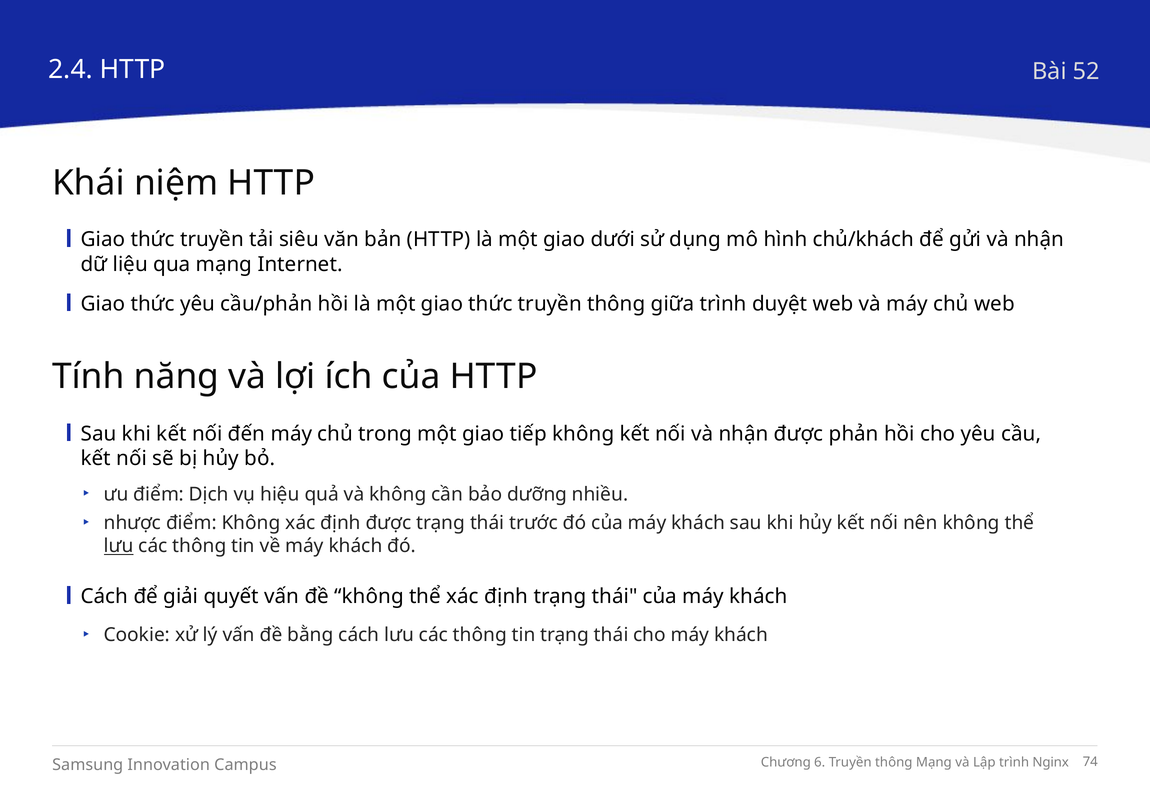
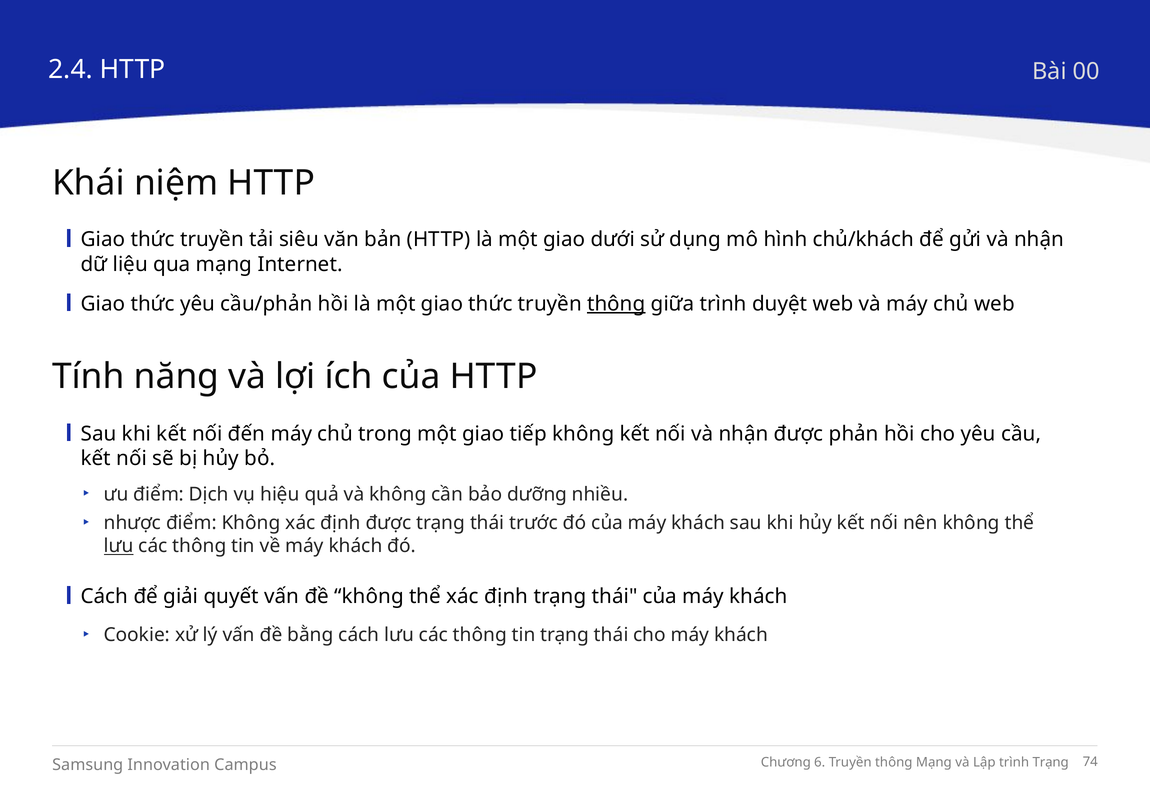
52: 52 -> 00
thông at (616, 304) underline: none -> present
trình Nginx: Nginx -> Trạng
